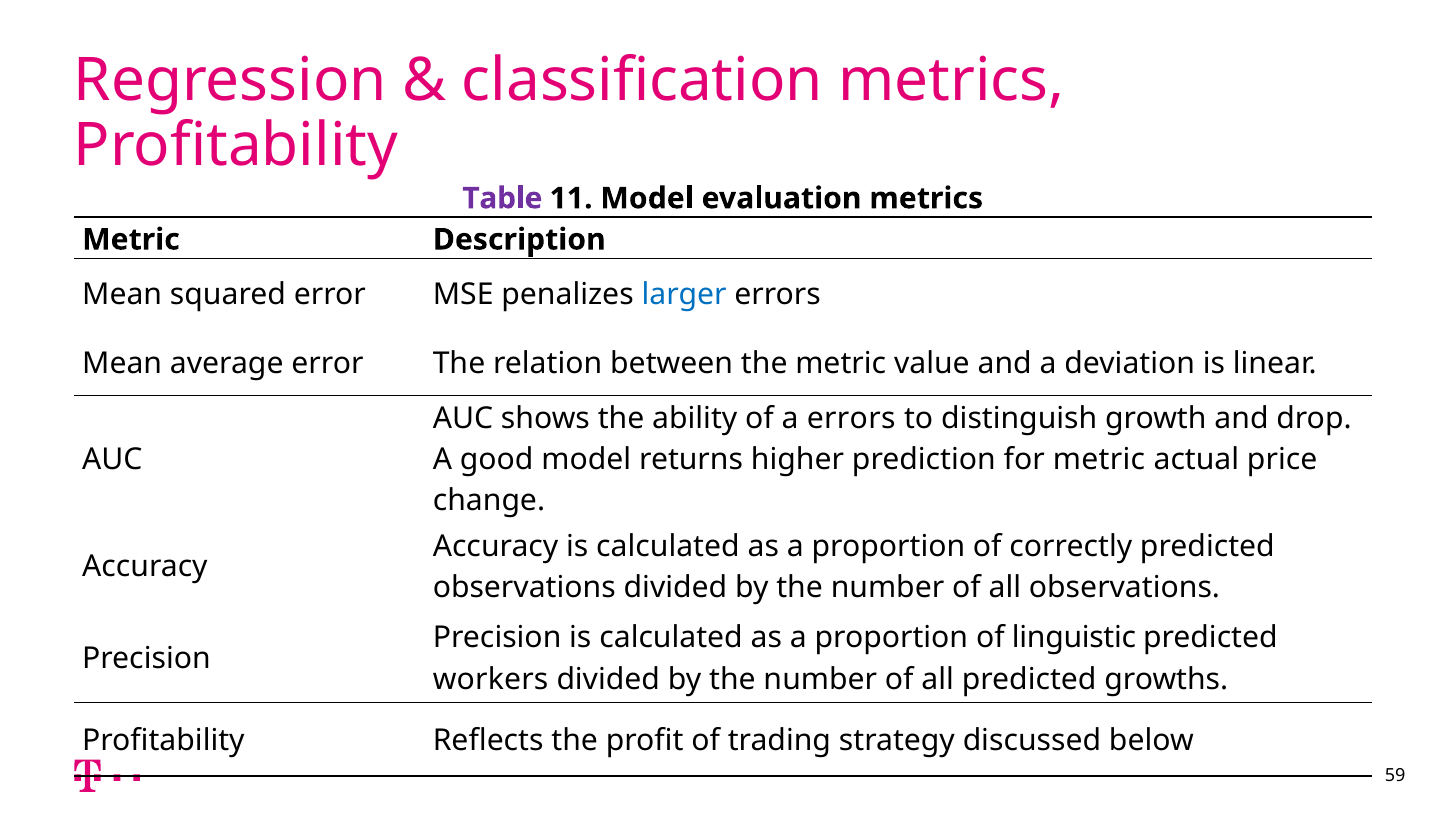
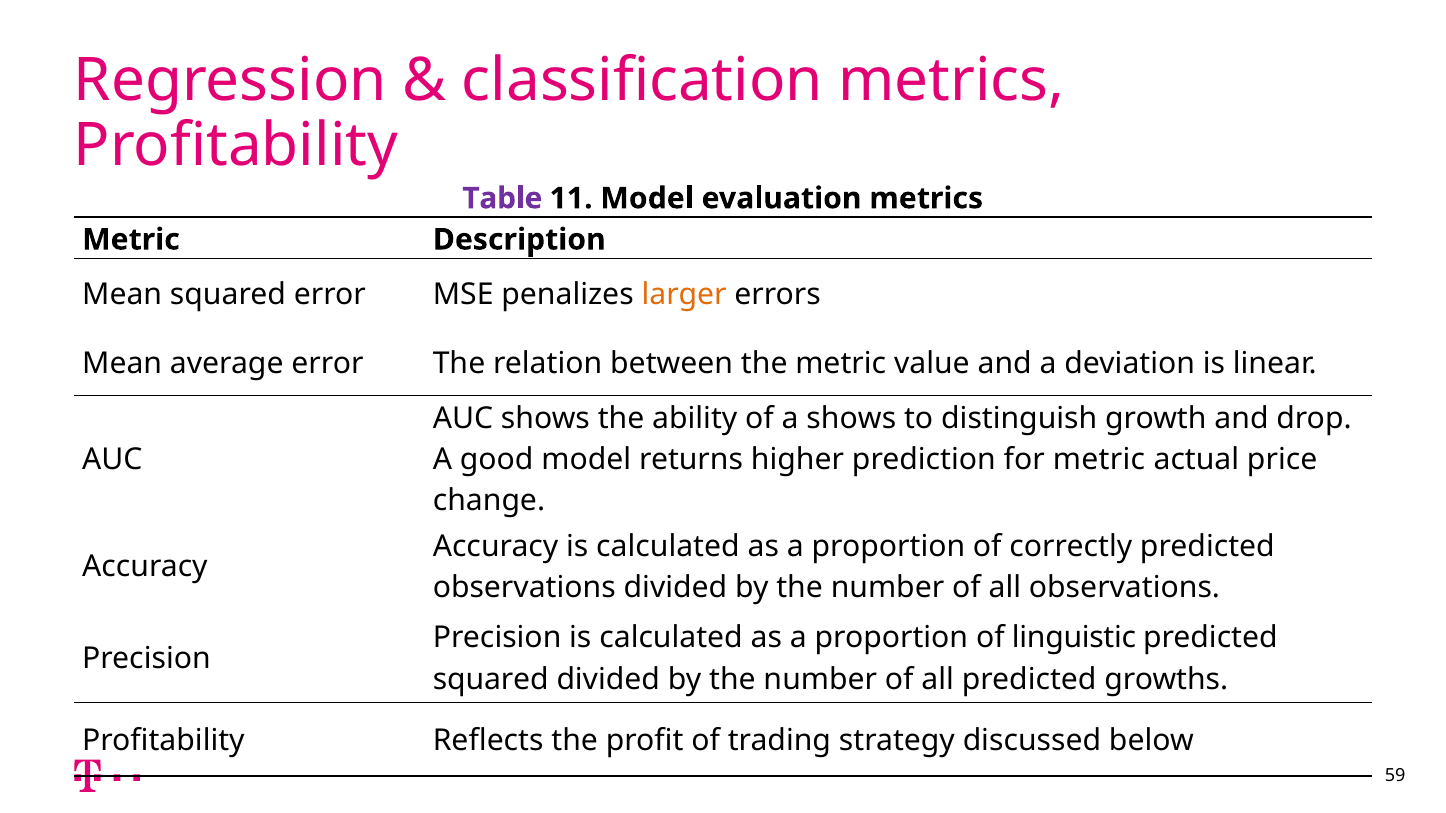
larger colour: blue -> orange
a errors: errors -> shows
workers at (491, 680): workers -> squared
